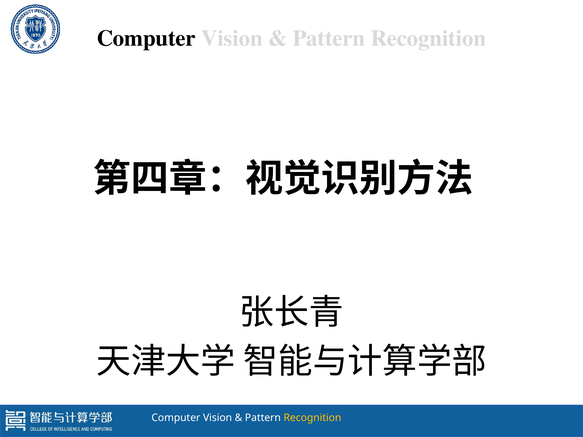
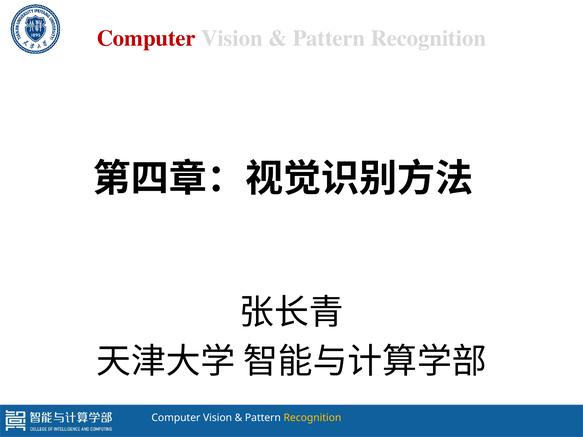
Computer at (146, 38) colour: black -> red
